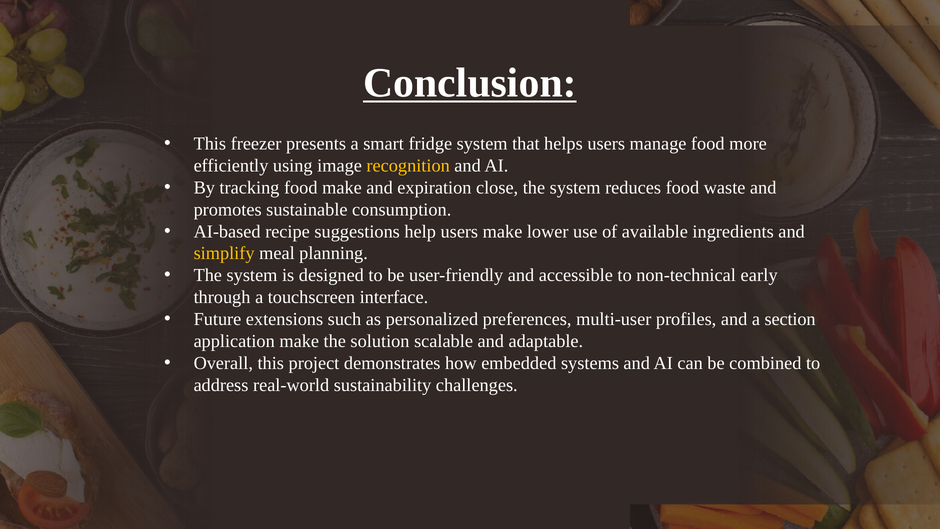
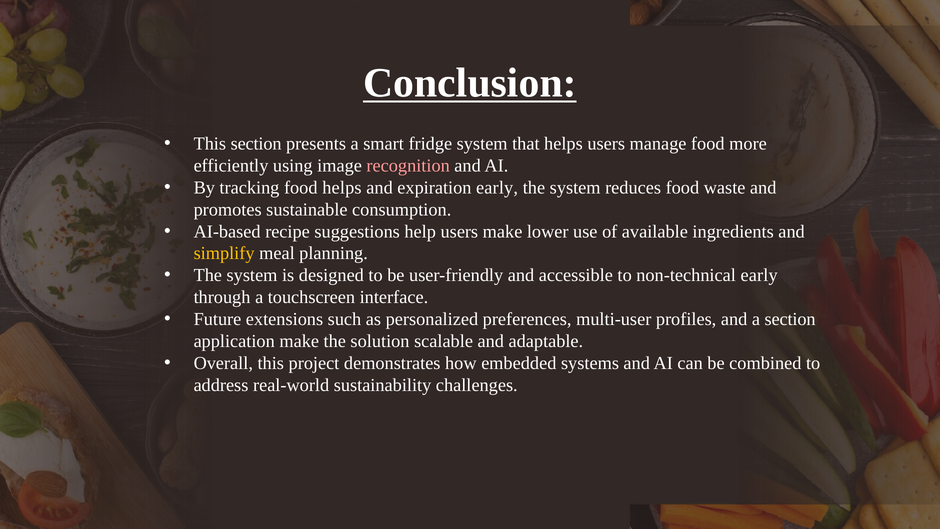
This freezer: freezer -> section
recognition colour: yellow -> pink
food make: make -> helps
expiration close: close -> early
